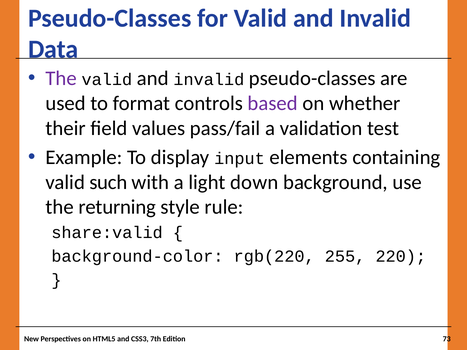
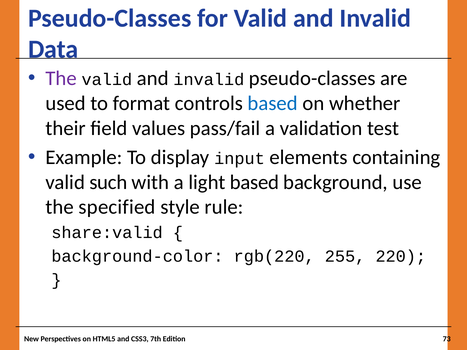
based at (273, 103) colour: purple -> blue
light down: down -> based
returning: returning -> specified
